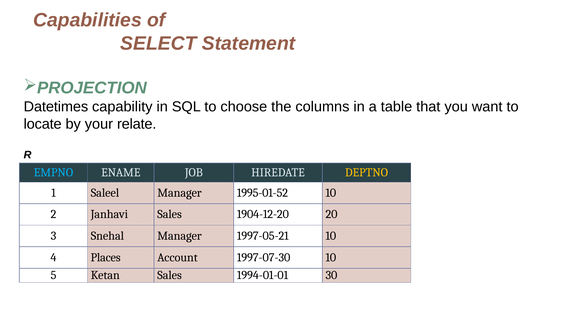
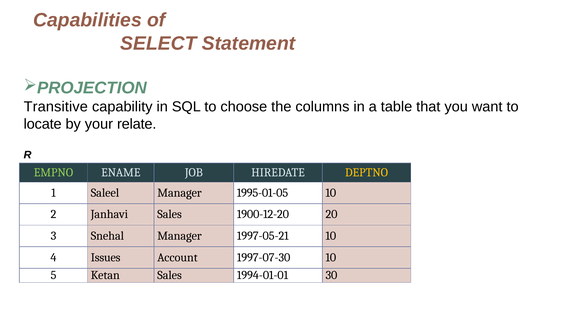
Datetimes: Datetimes -> Transitive
EMPNO colour: light blue -> light green
1995-01-52: 1995-01-52 -> 1995-01-05
1904-12-20: 1904-12-20 -> 1900-12-20
Places: Places -> Issues
